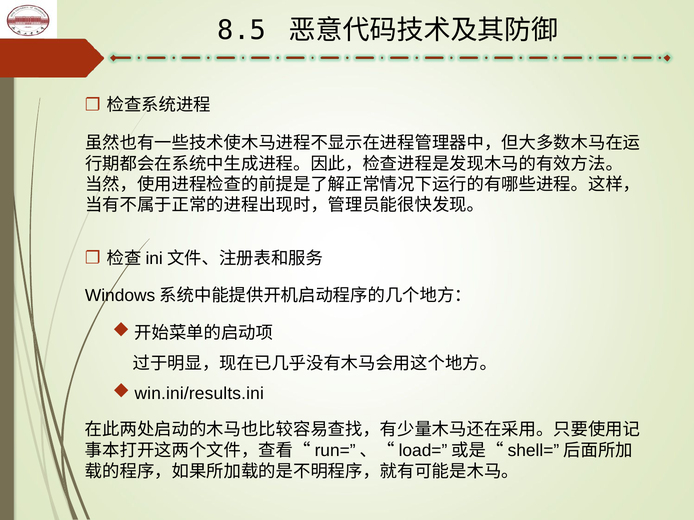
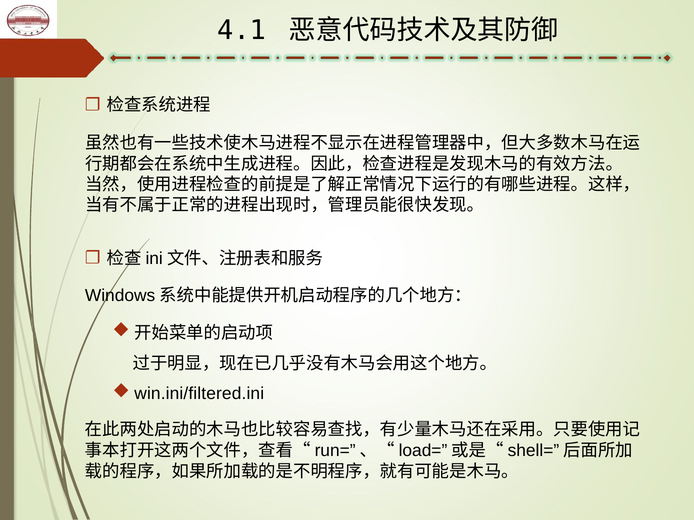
8.5: 8.5 -> 4.1
win.ini/results.ini: win.ini/results.ini -> win.ini/filtered.ini
